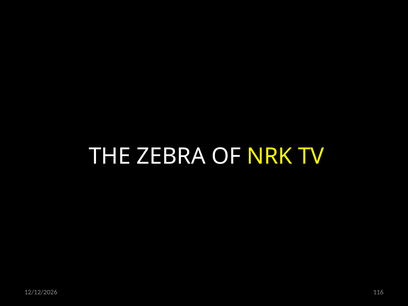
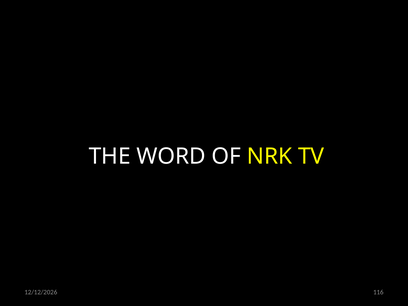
ZEBRA: ZEBRA -> WORD
